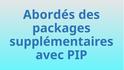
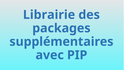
Abordés: Abordés -> Librairie
